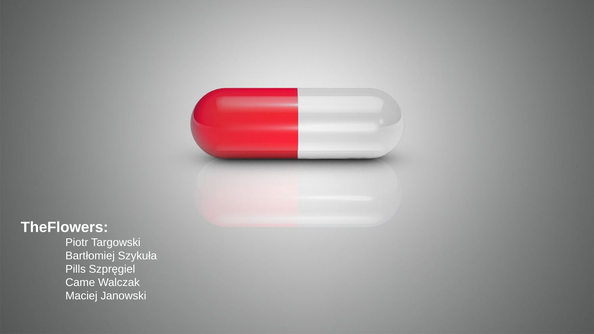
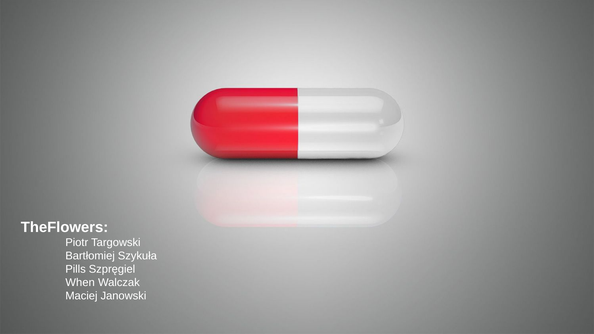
Came: Came -> When
